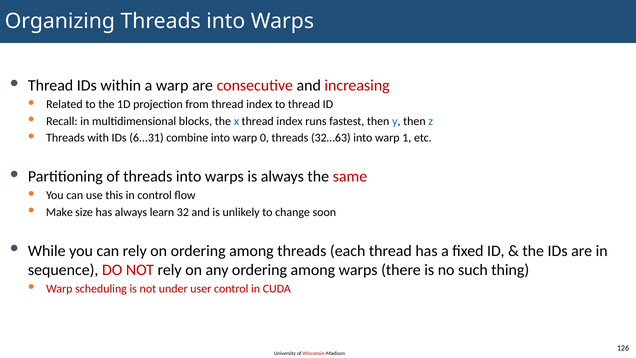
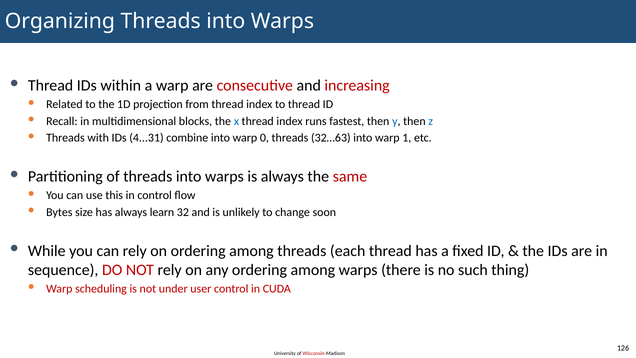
6...31: 6...31 -> 4...31
Make: Make -> Bytes
